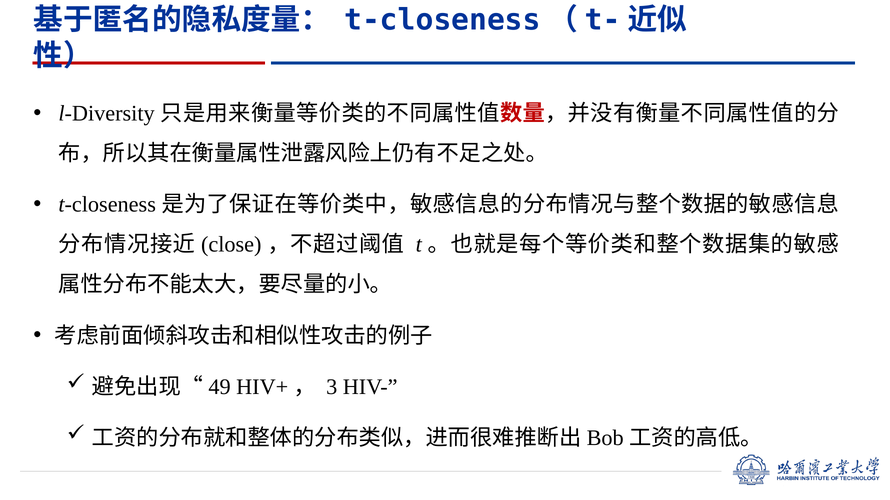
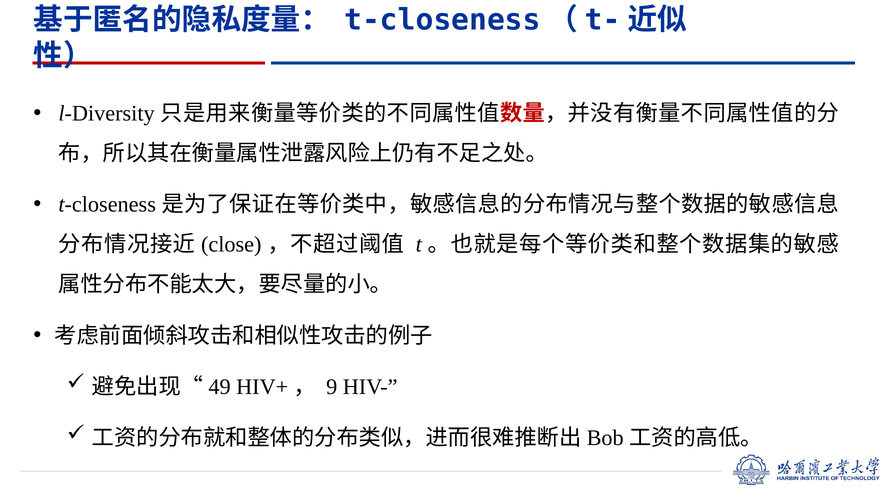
3: 3 -> 9
